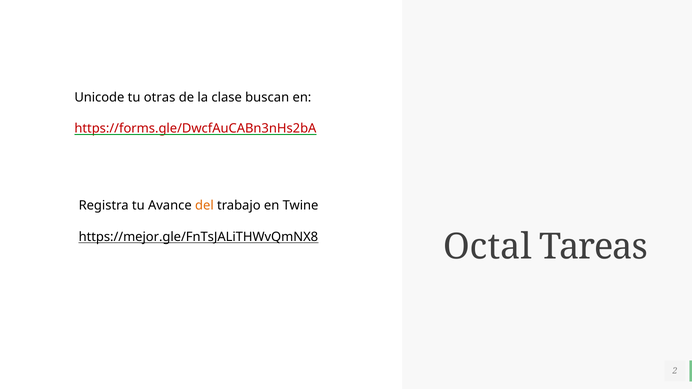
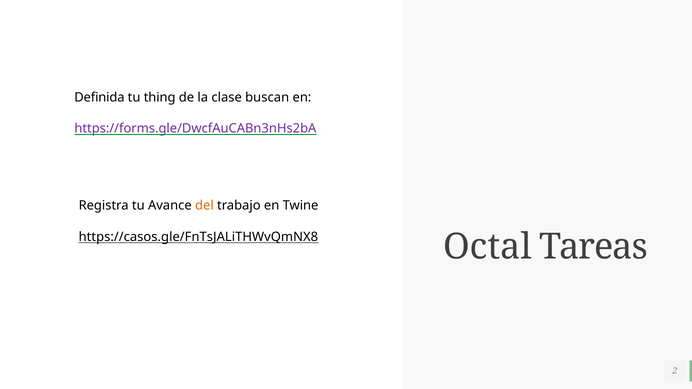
Unicode: Unicode -> Definida
otras: otras -> thing
https://forms.gle/DwcfAuCABn3nHs2bA colour: red -> purple
https://mejor.gle/FnTsJALiTHWvQmNX8: https://mejor.gle/FnTsJALiTHWvQmNX8 -> https://casos.gle/FnTsJALiTHWvQmNX8
